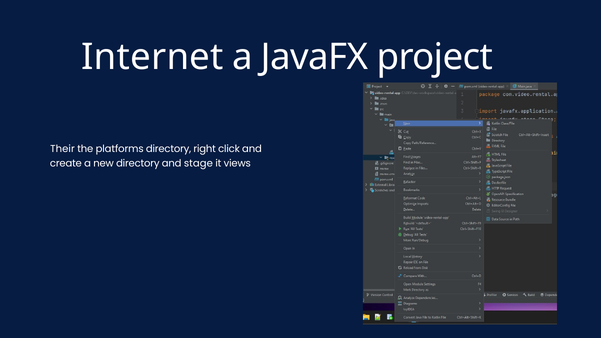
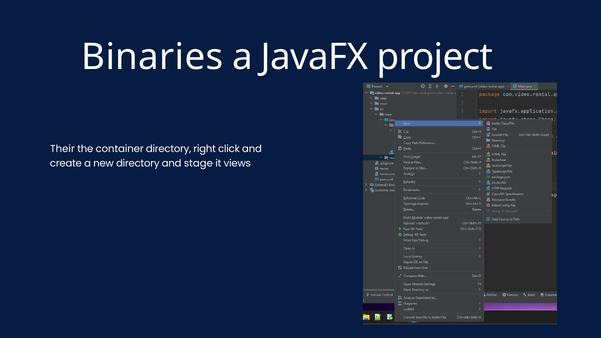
Internet: Internet -> Binaries
platforms: platforms -> container
